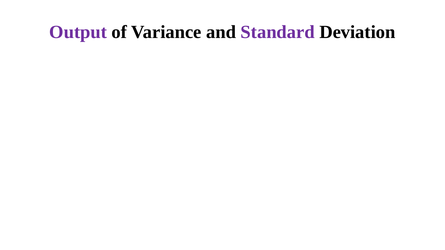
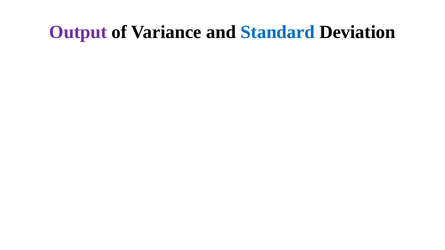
Standard colour: purple -> blue
